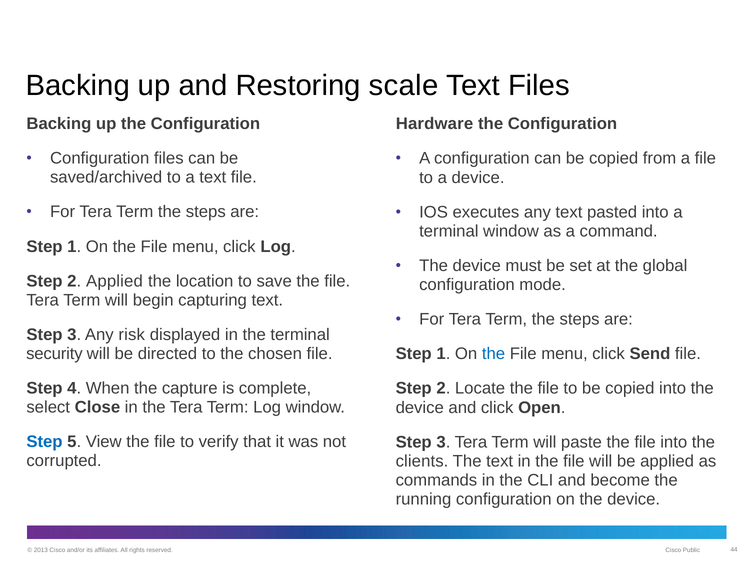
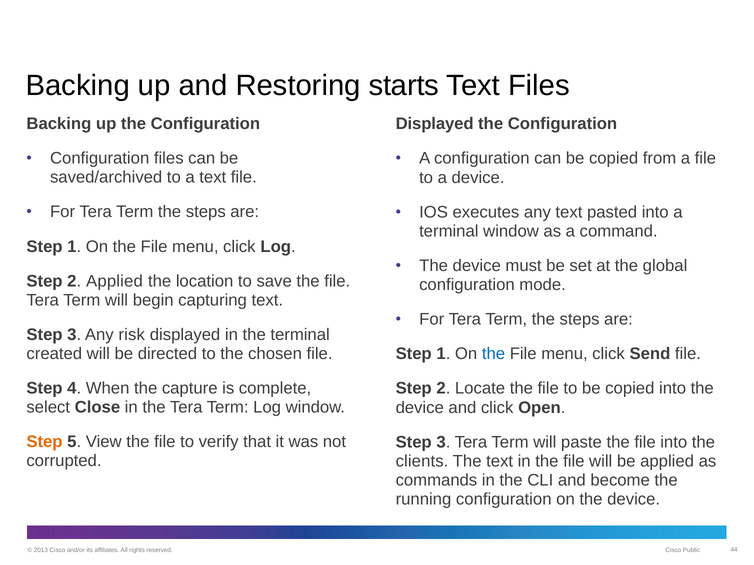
scale: scale -> starts
Hardware at (434, 124): Hardware -> Displayed
security: security -> created
Step at (45, 442) colour: blue -> orange
